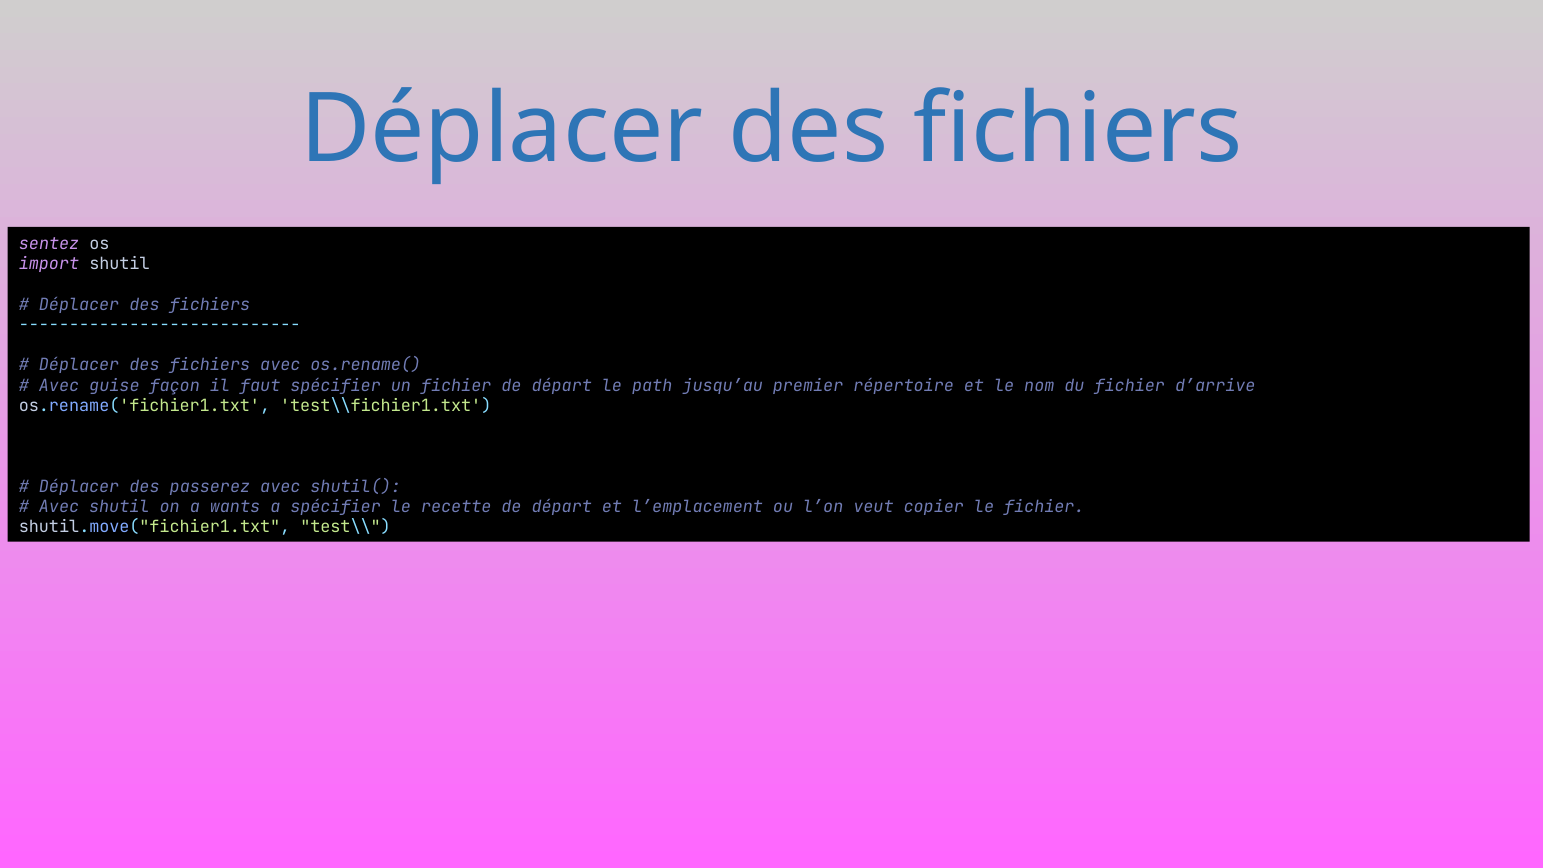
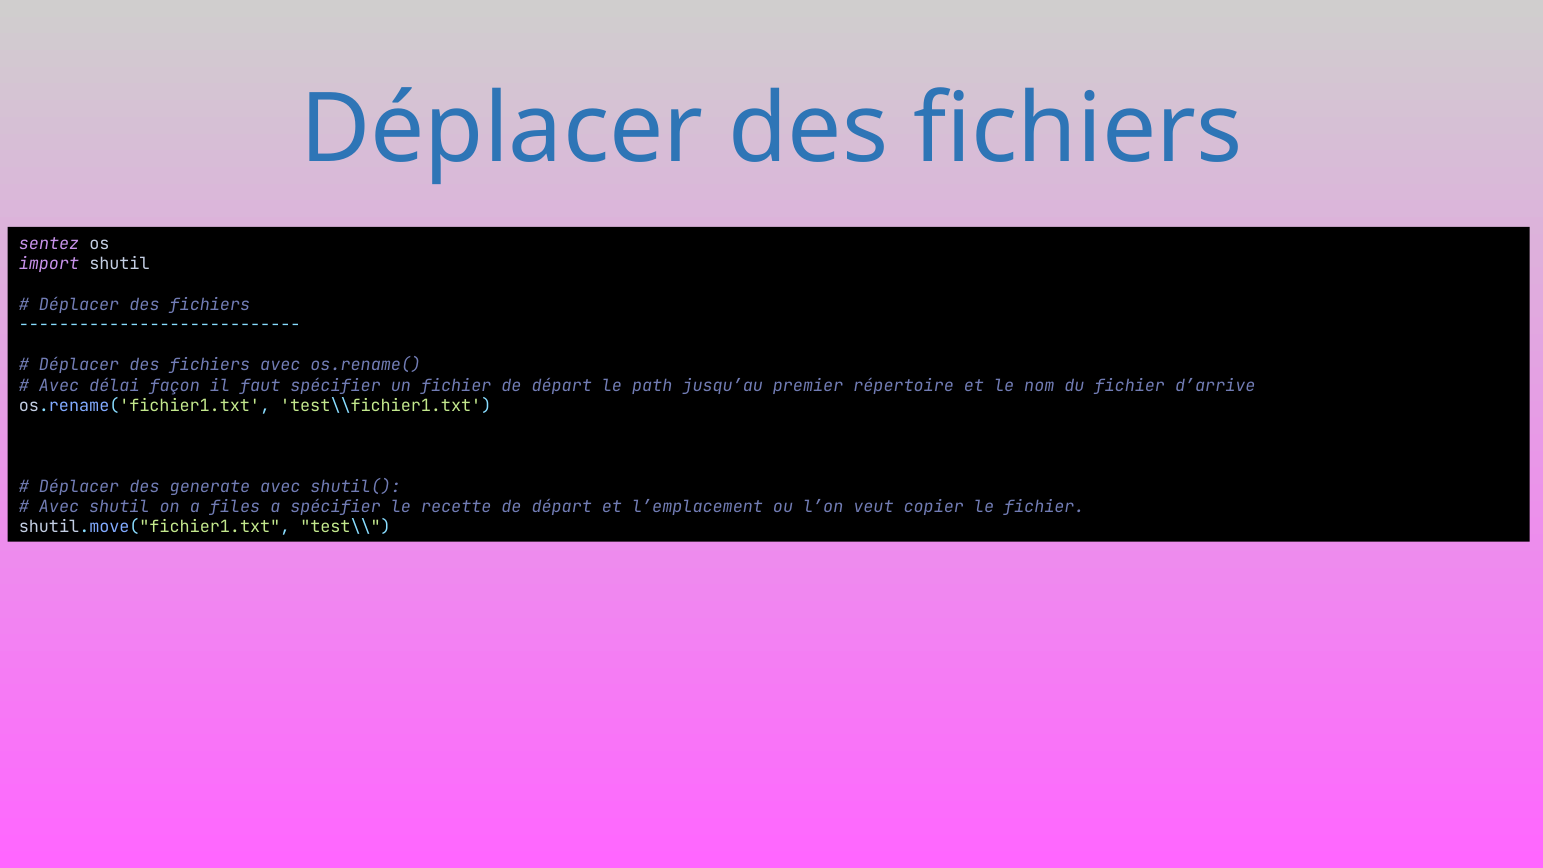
guise: guise -> délai
passerez: passerez -> generate
wants: wants -> files
